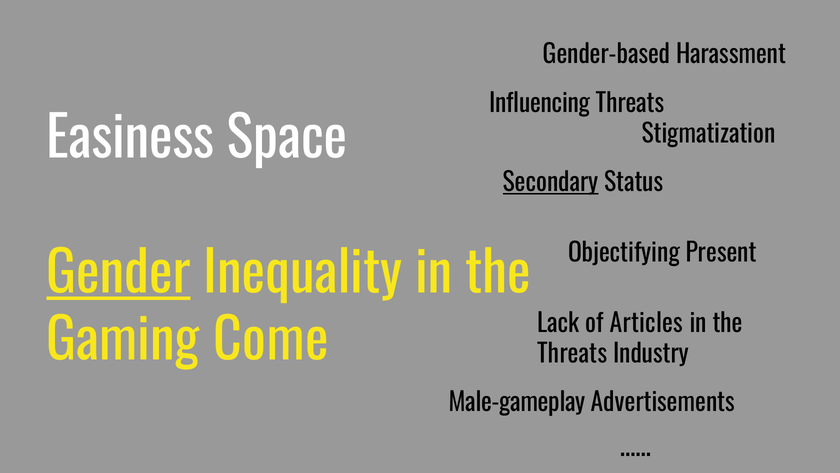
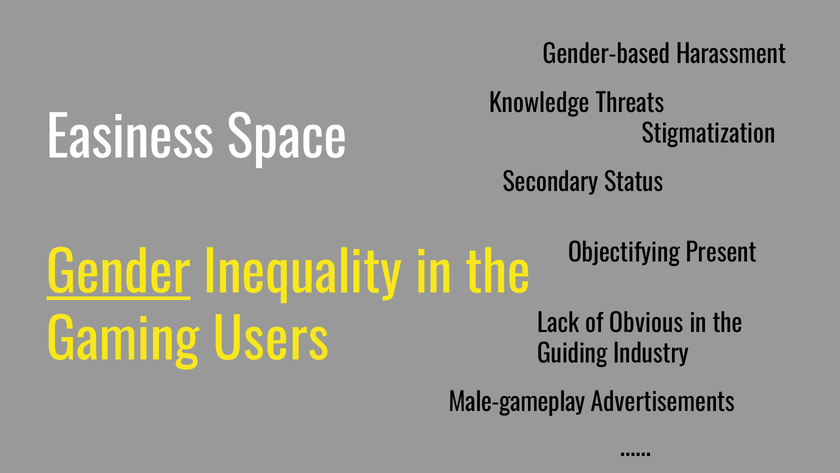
Influencing: Influencing -> Knowledge
Secondary underline: present -> none
Articles: Articles -> Obvious
Come: Come -> Users
Threats at (572, 354): Threats -> Guiding
